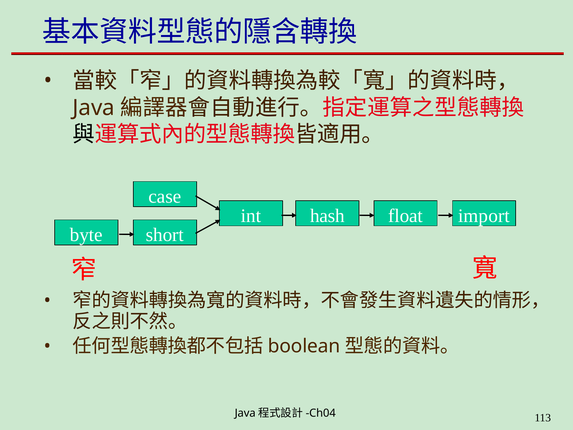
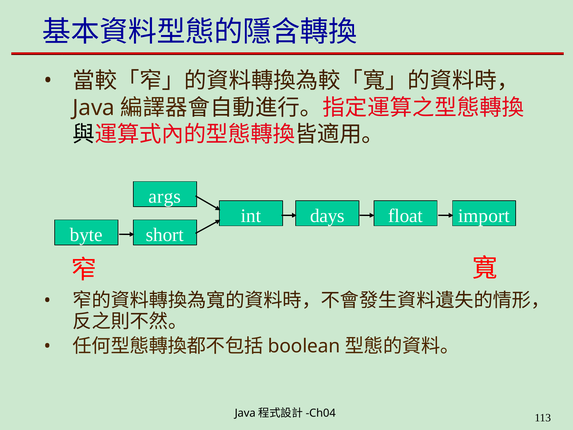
case: case -> args
hash: hash -> days
